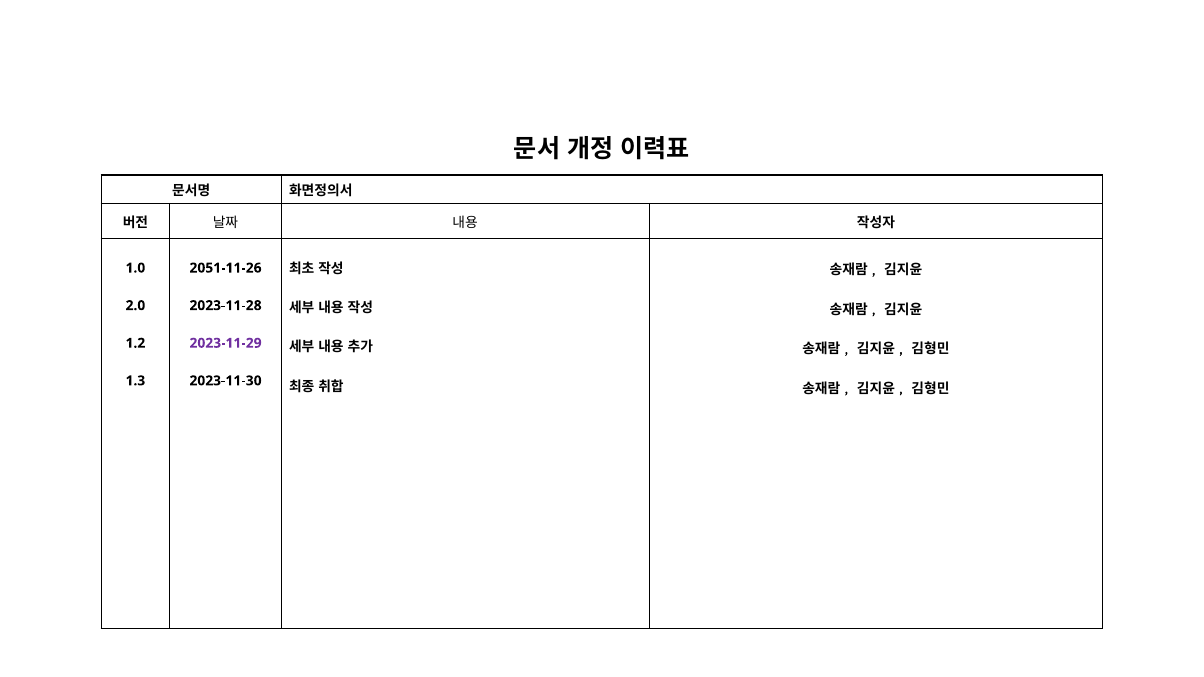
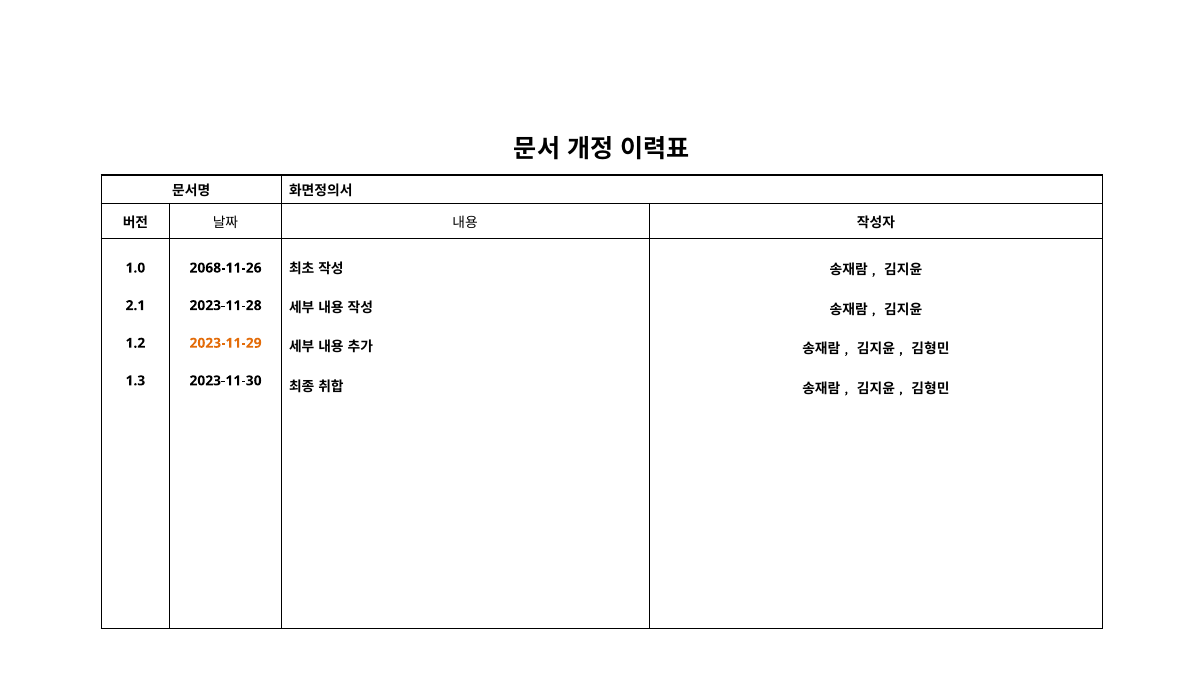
2051-11-26: 2051-11-26 -> 2068-11-26
2.0: 2.0 -> 2.1
2023-11-29 colour: purple -> orange
